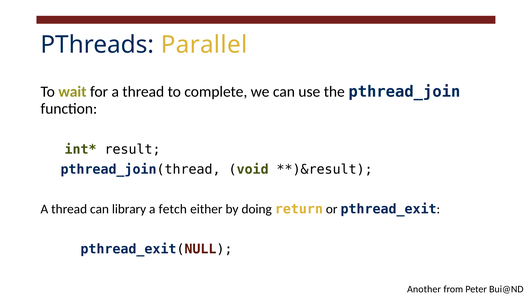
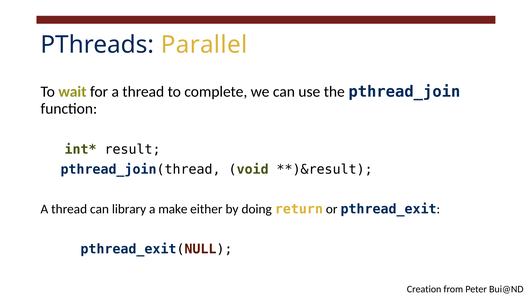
fetch: fetch -> make
Another: Another -> Creation
